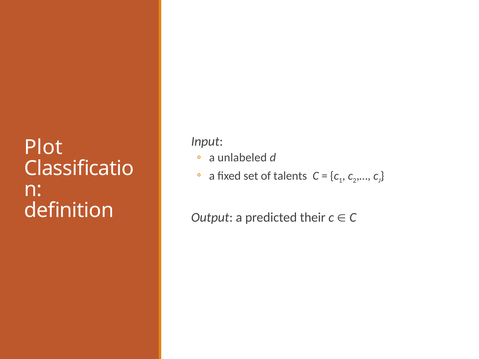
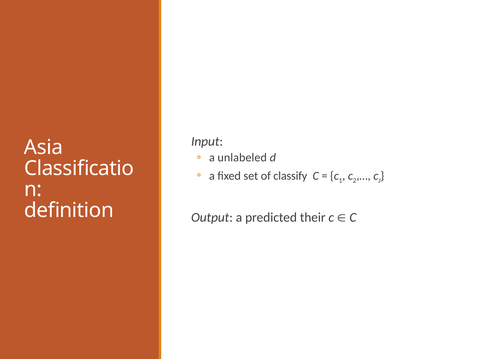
Plot: Plot -> Asia
talents: talents -> classify
